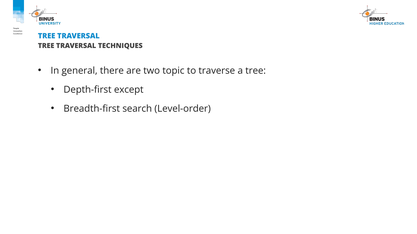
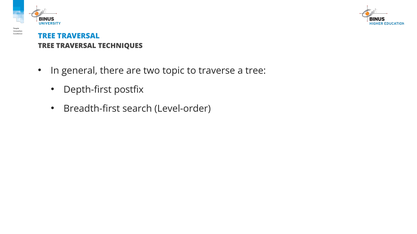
except: except -> postfix
